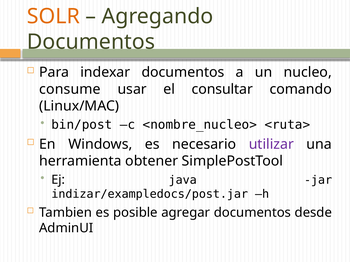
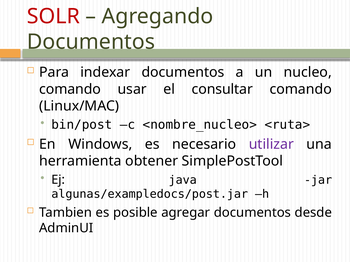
SOLR colour: orange -> red
consume at (70, 89): consume -> comando
indizar/exampledocs/post.jar: indizar/exampledocs/post.jar -> algunas/exampledocs/post.jar
